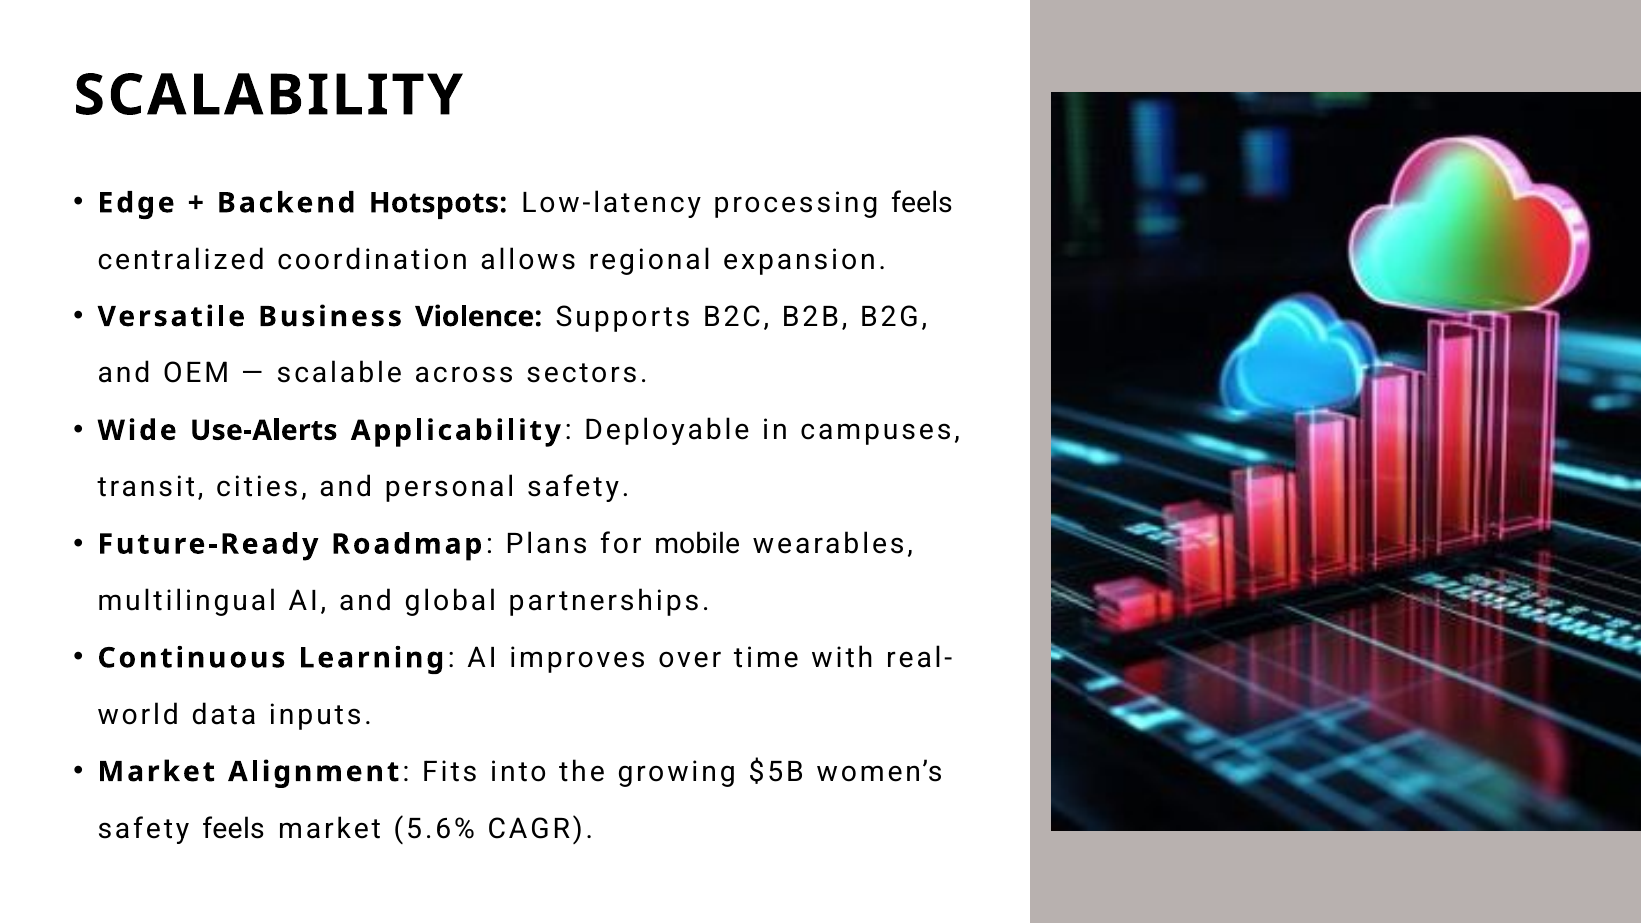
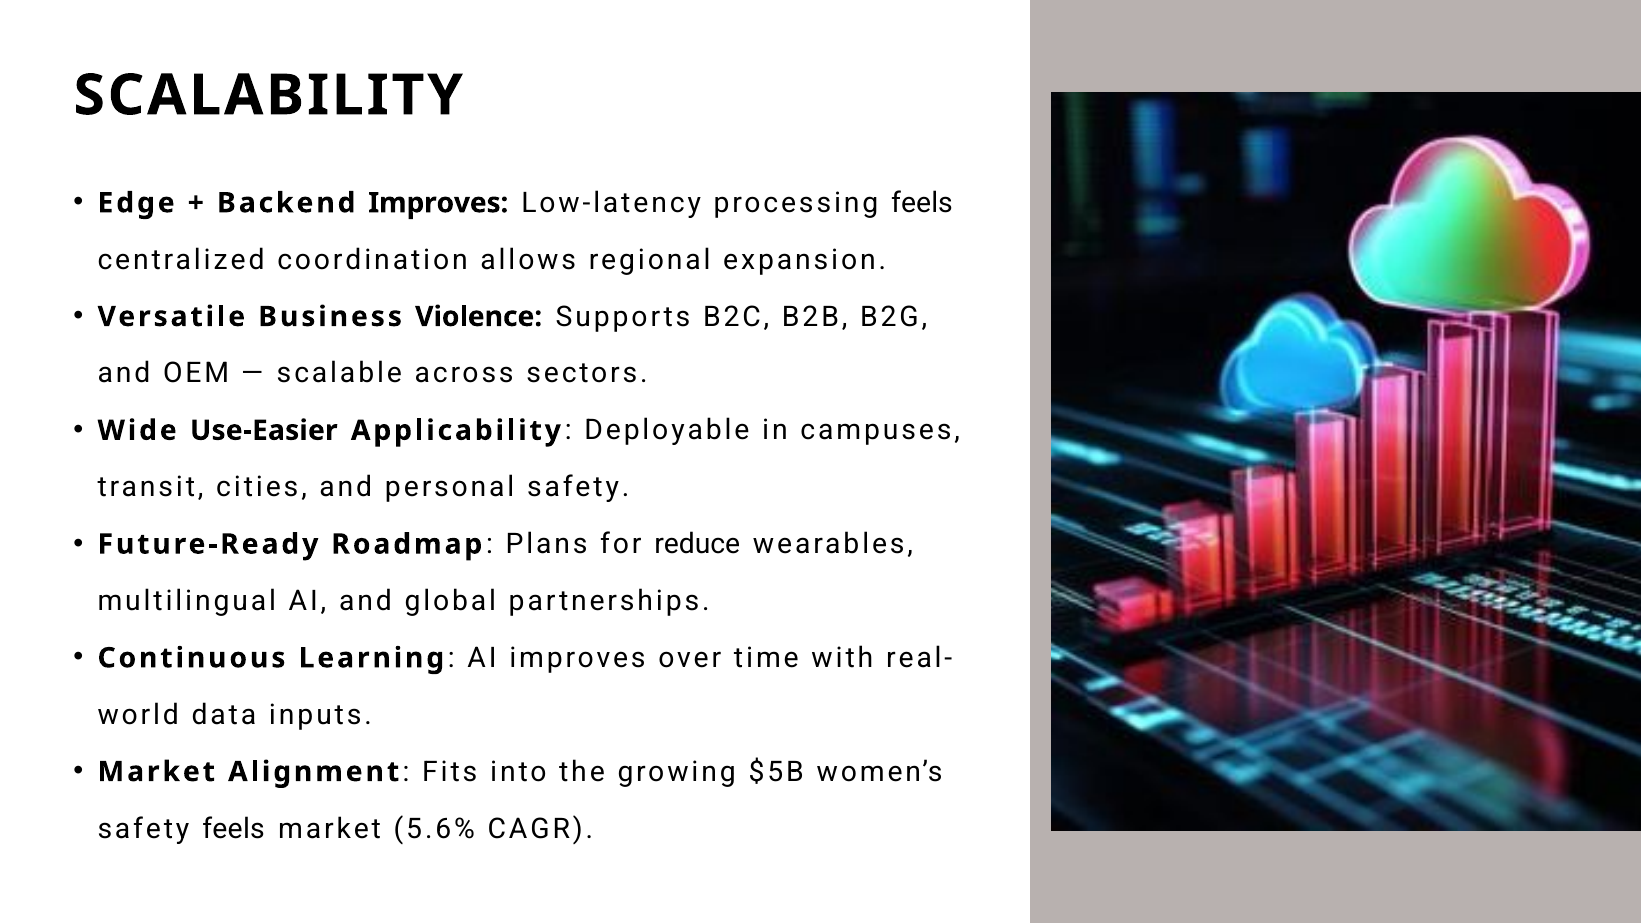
Backend Hotspots: Hotspots -> Improves
Use-Alerts: Use-Alerts -> Use-Easier
mobile: mobile -> reduce
